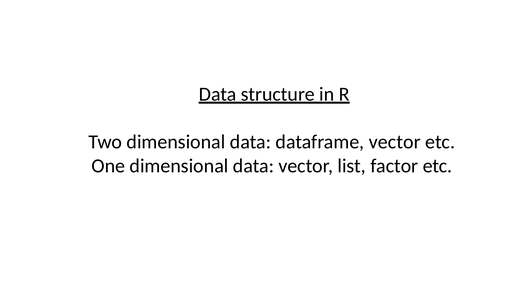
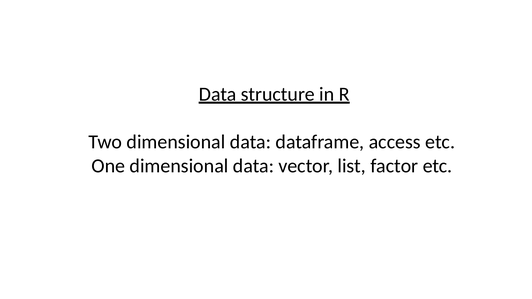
dataframe vector: vector -> access
